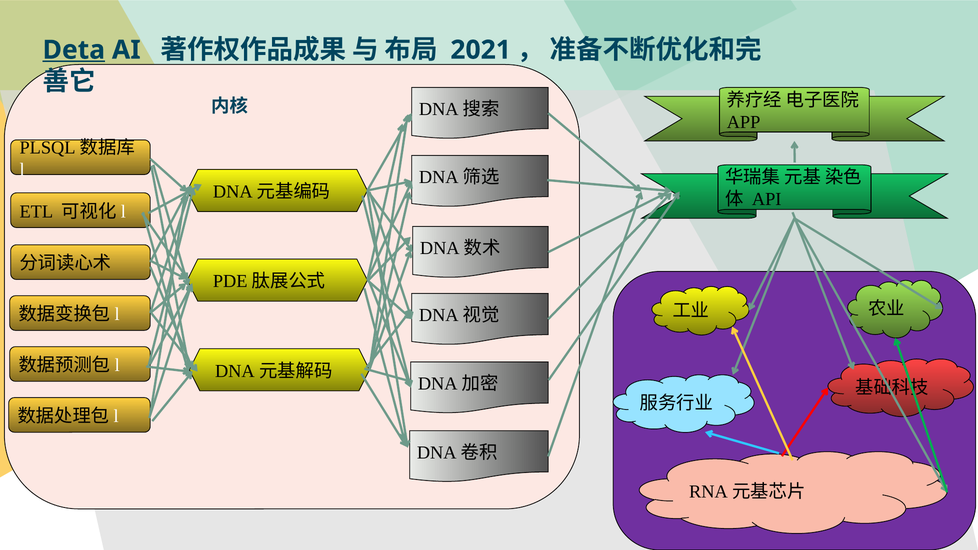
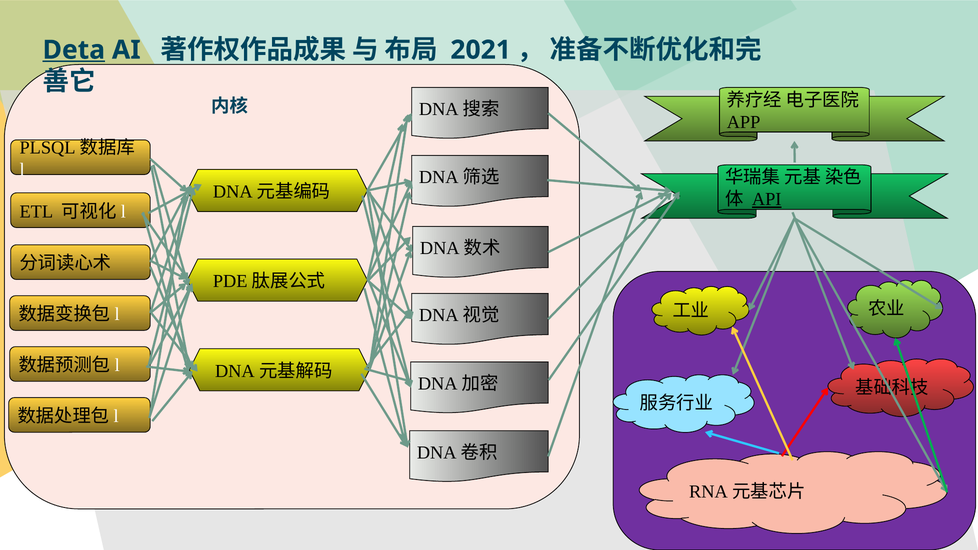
API underline: none -> present
